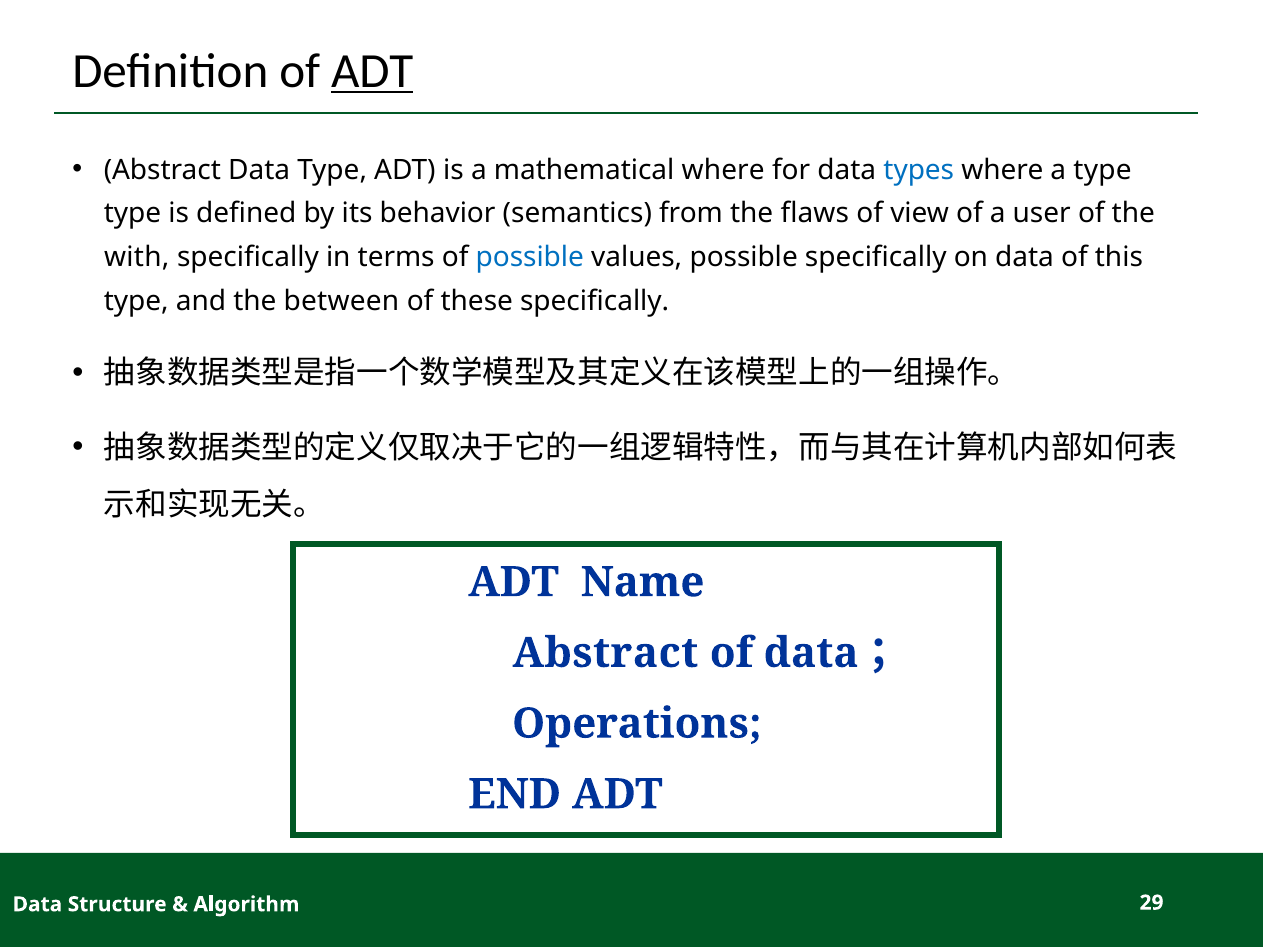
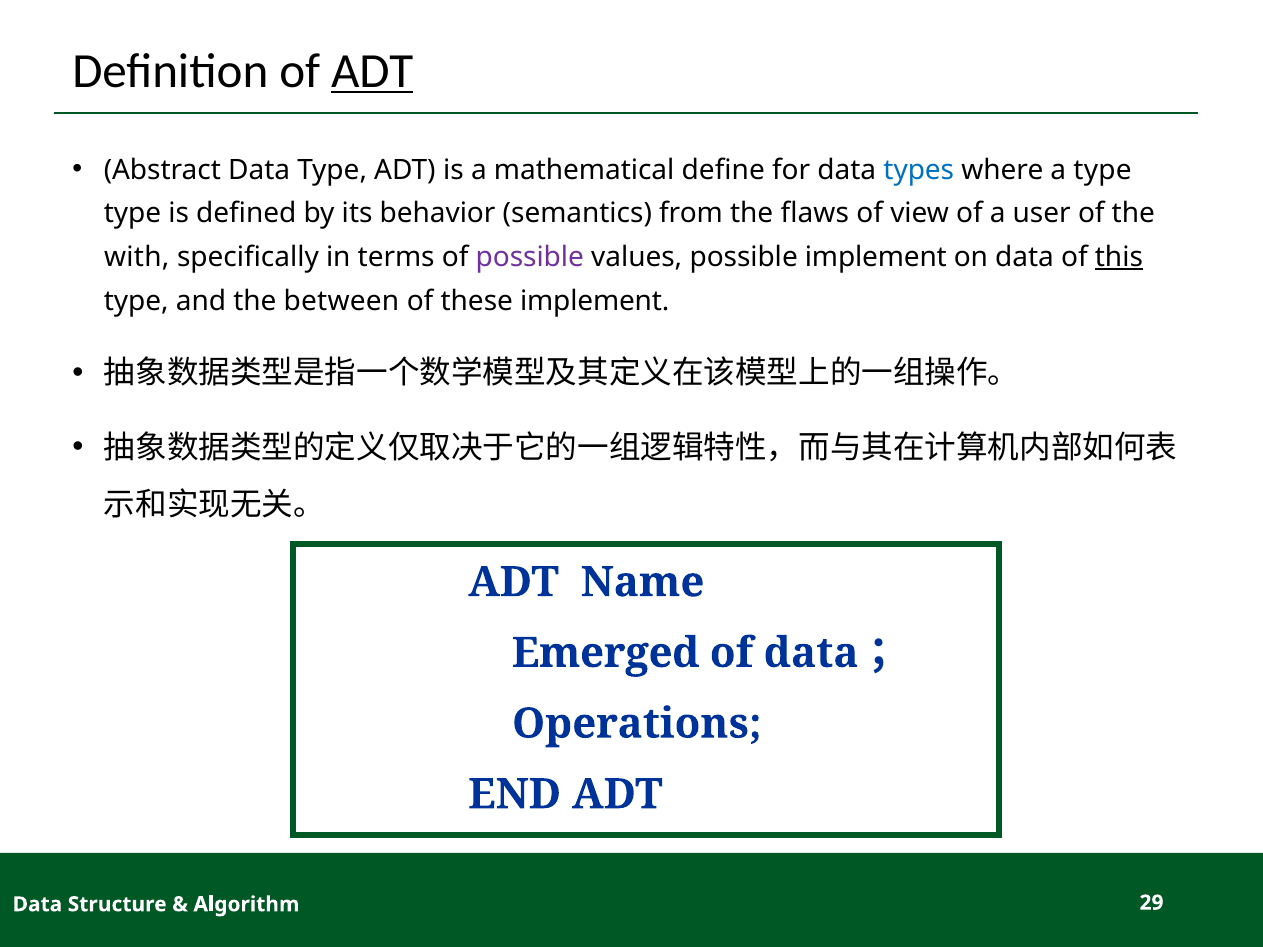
mathematical where: where -> define
possible at (530, 257) colour: blue -> purple
possible specifically: specifically -> implement
this underline: none -> present
these specifically: specifically -> implement
Abstract at (605, 653): Abstract -> Emerged
